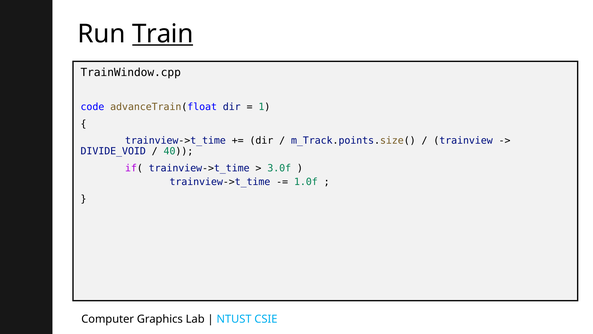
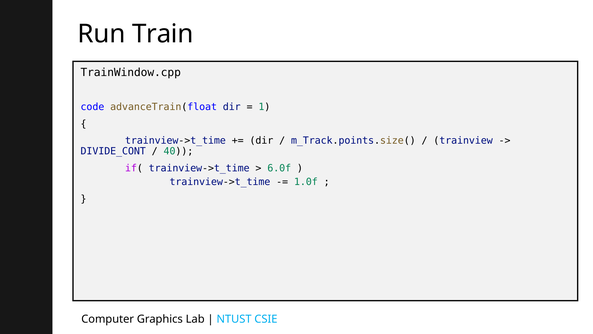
Train underline: present -> none
DIVIDE_VOID: DIVIDE_VOID -> DIVIDE_CONT
3.0f: 3.0f -> 6.0f
